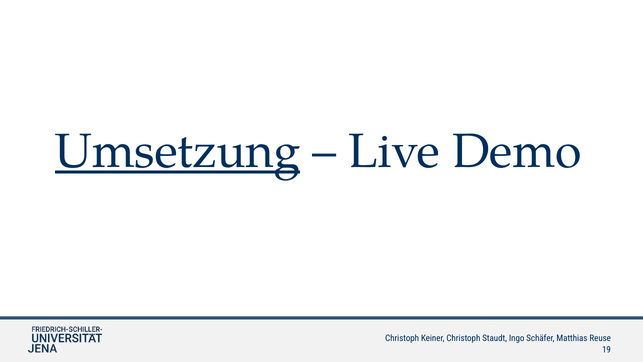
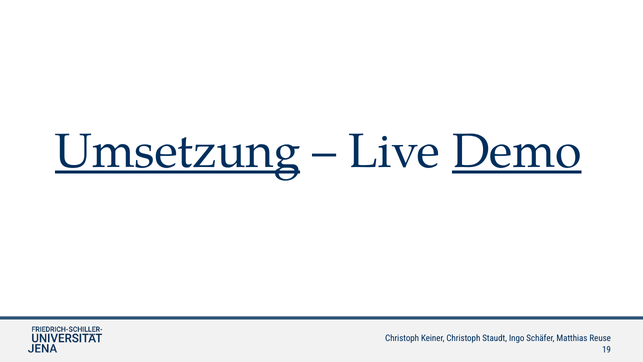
Demo underline: none -> present
